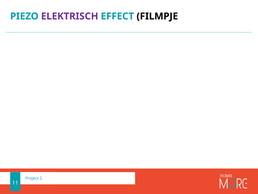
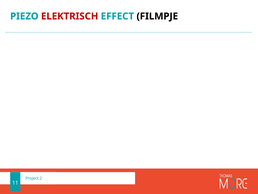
ELEKTRISCH colour: purple -> red
